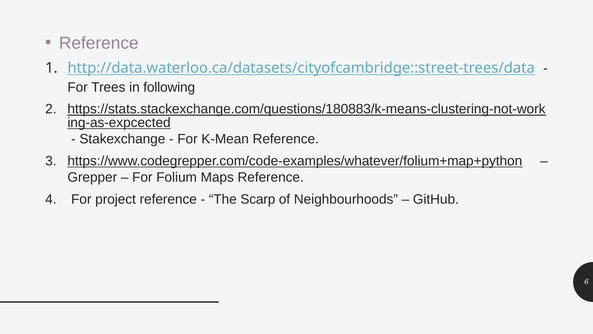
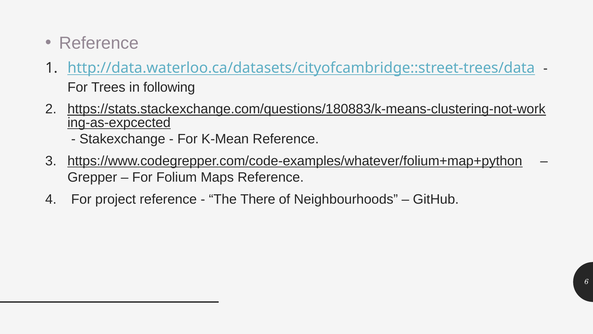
Scarp: Scarp -> There
